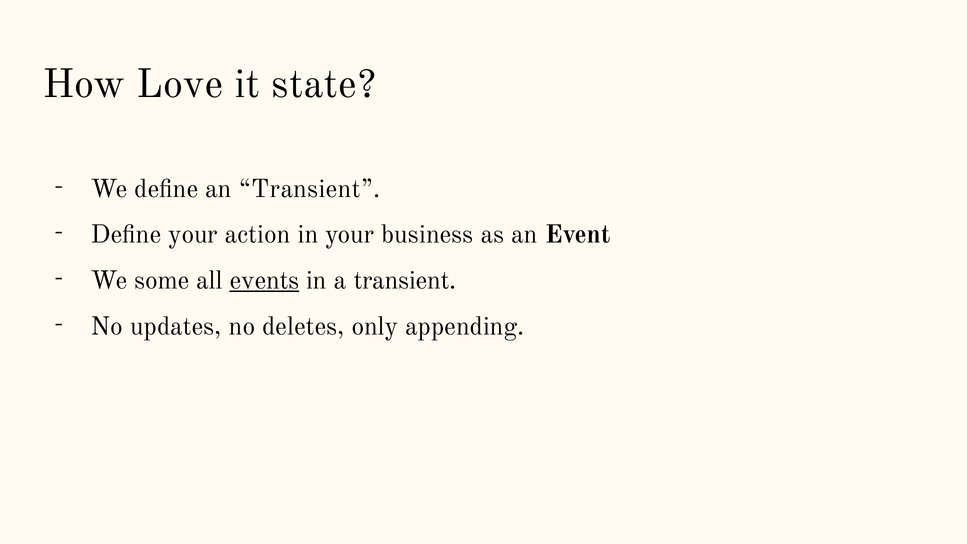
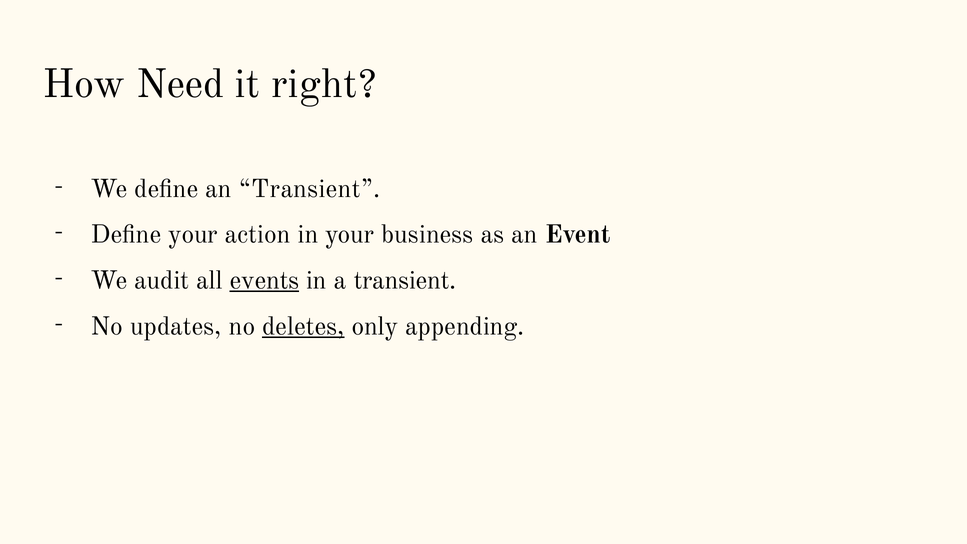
Love: Love -> Need
state: state -> right
some: some -> audit
deletes underline: none -> present
